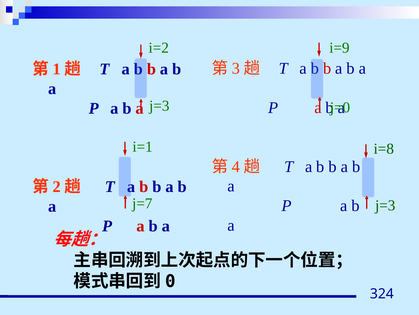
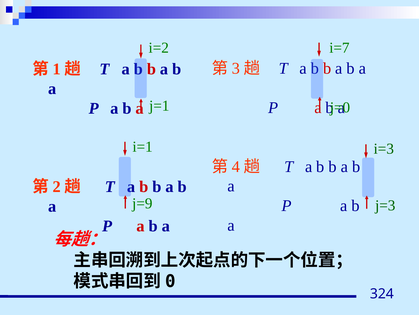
i=9: i=9 -> i=7
j=3 at (159, 105): j=3 -> j=1
i=8: i=8 -> i=3
j=7: j=7 -> j=9
